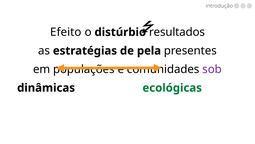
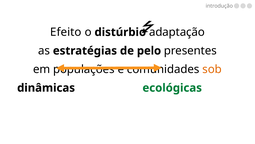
resultados: resultados -> adaptação
pela: pela -> pelo
sob colour: purple -> orange
